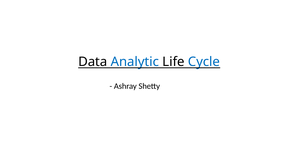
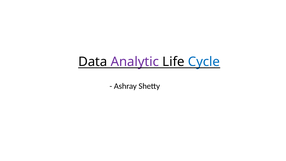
Analytic colour: blue -> purple
